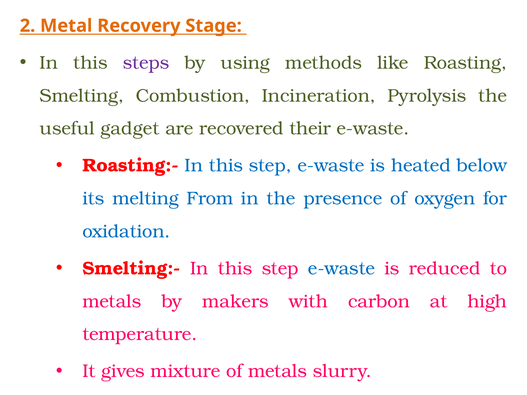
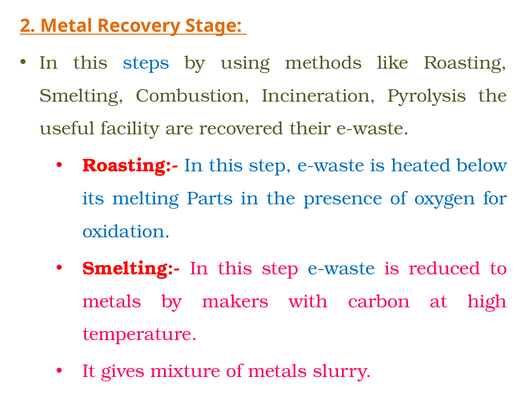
steps colour: purple -> blue
gadget: gadget -> facility
From: From -> Parts
